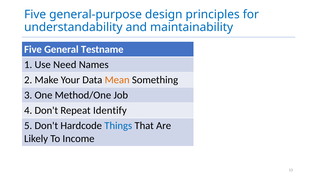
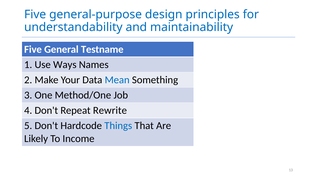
Need: Need -> Ways
Mean colour: orange -> blue
Identify: Identify -> Rewrite
